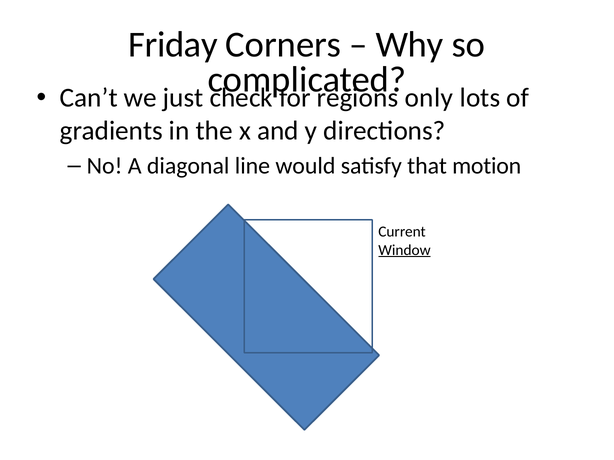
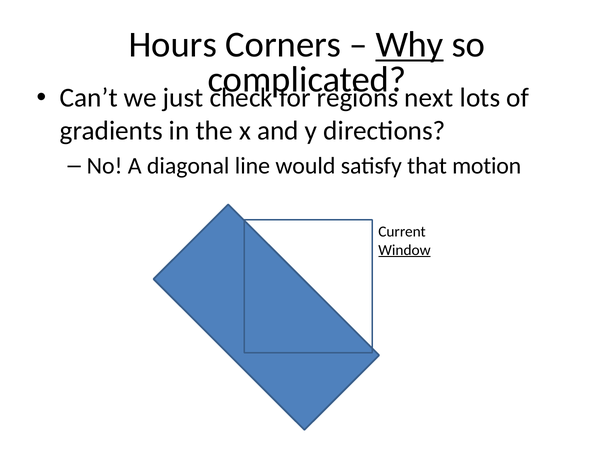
Friday: Friday -> Hours
Why underline: none -> present
only: only -> next
